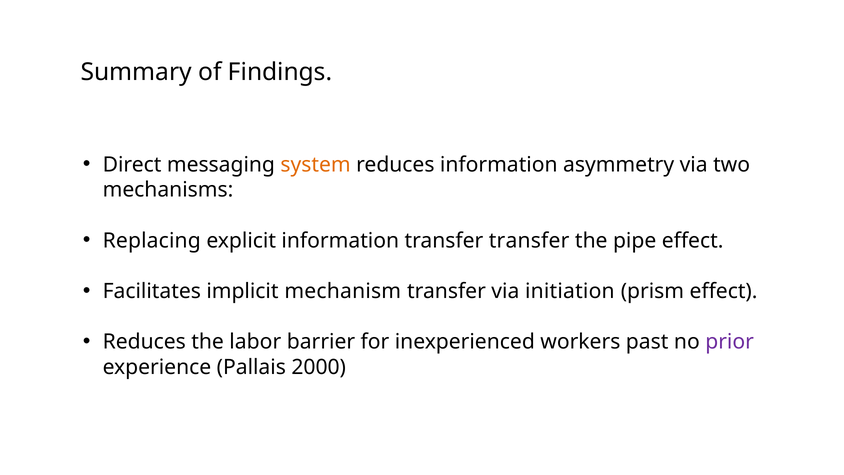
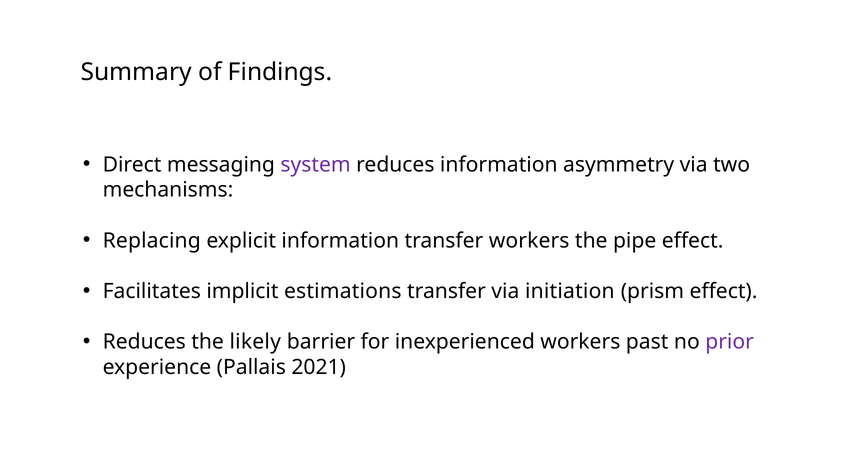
system colour: orange -> purple
transfer transfer: transfer -> workers
mechanism: mechanism -> estimations
labor: labor -> likely
2000: 2000 -> 2021
